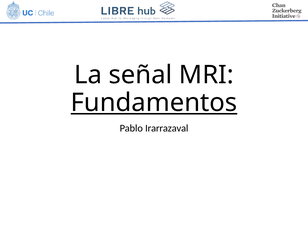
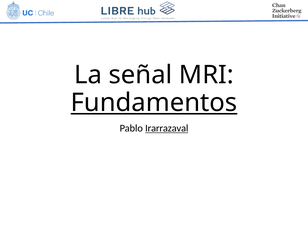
Irarrazaval underline: none -> present
